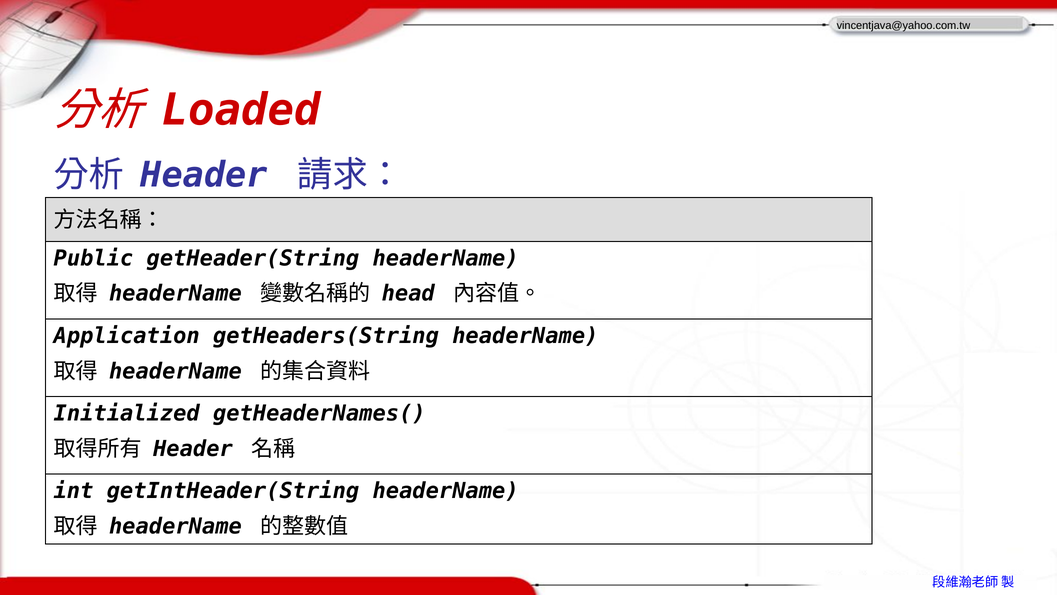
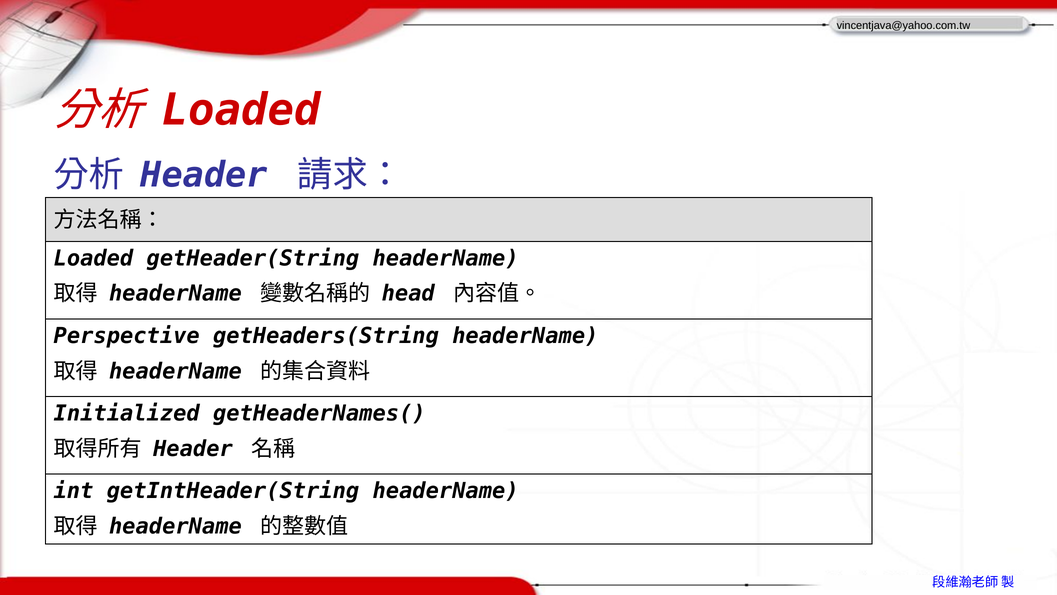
Public at (93, 258): Public -> Loaded
Application: Application -> Perspective
